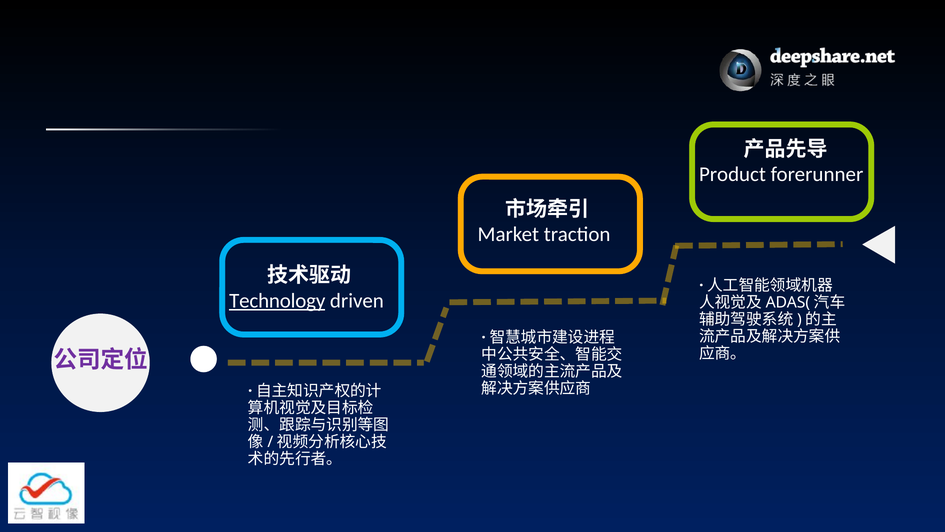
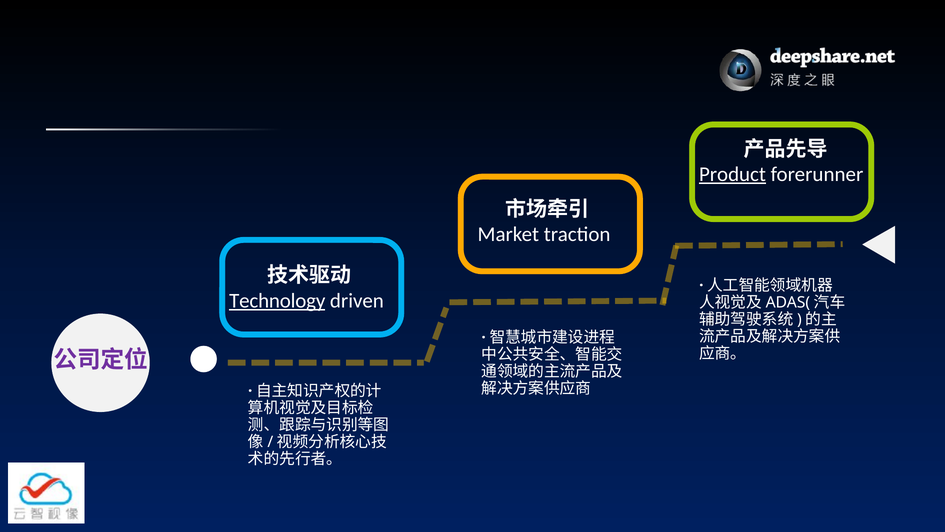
Product underline: none -> present
